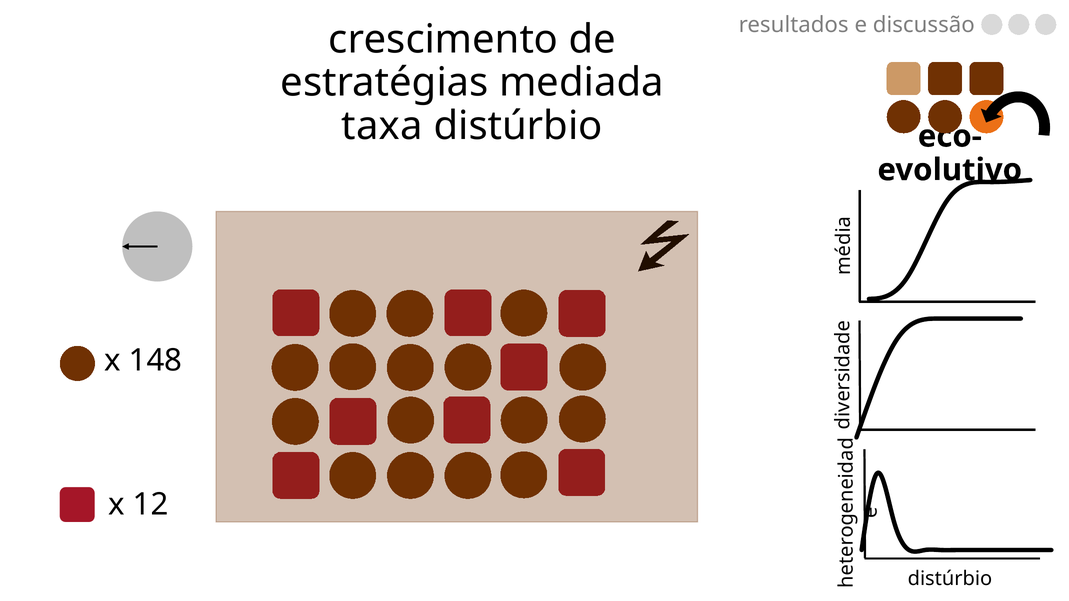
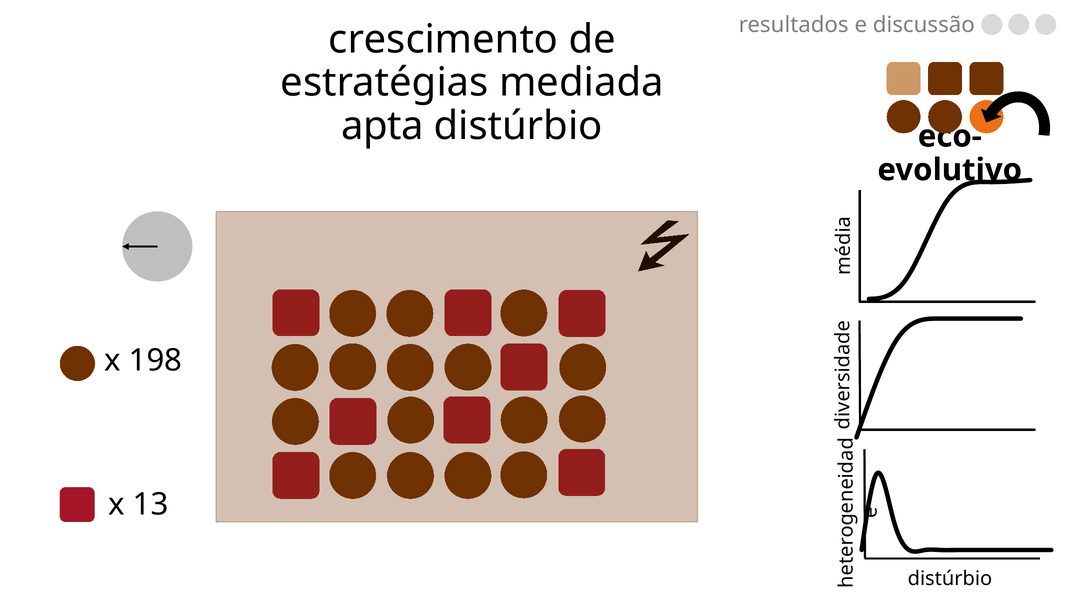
taxa: taxa -> apta
148: 148 -> 198
12: 12 -> 13
